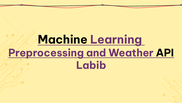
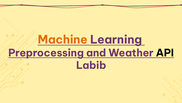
Machine colour: black -> orange
